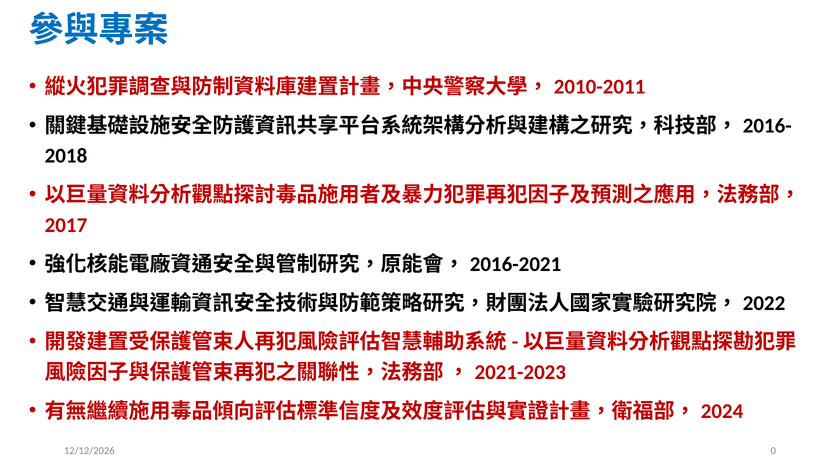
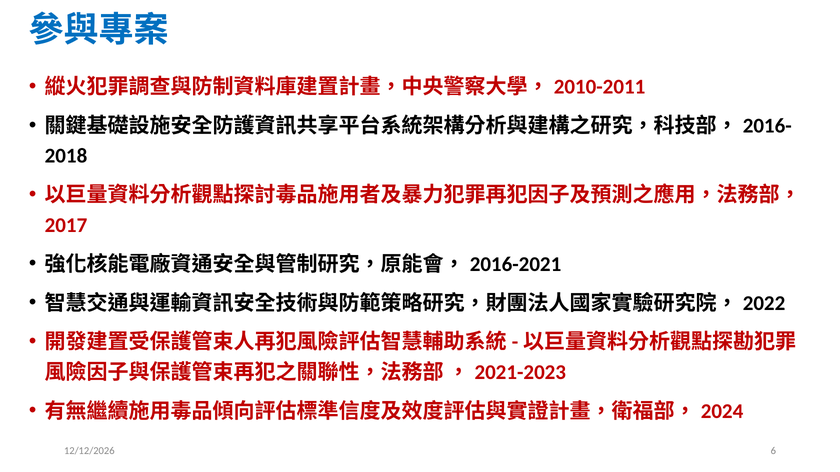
0: 0 -> 6
